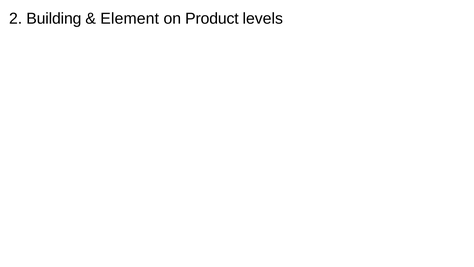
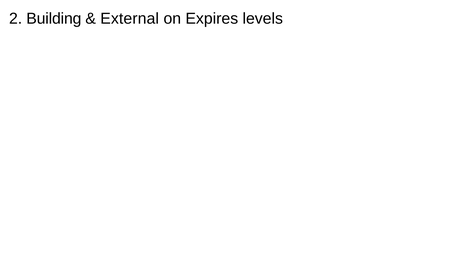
Element: Element -> External
Product: Product -> Expires
